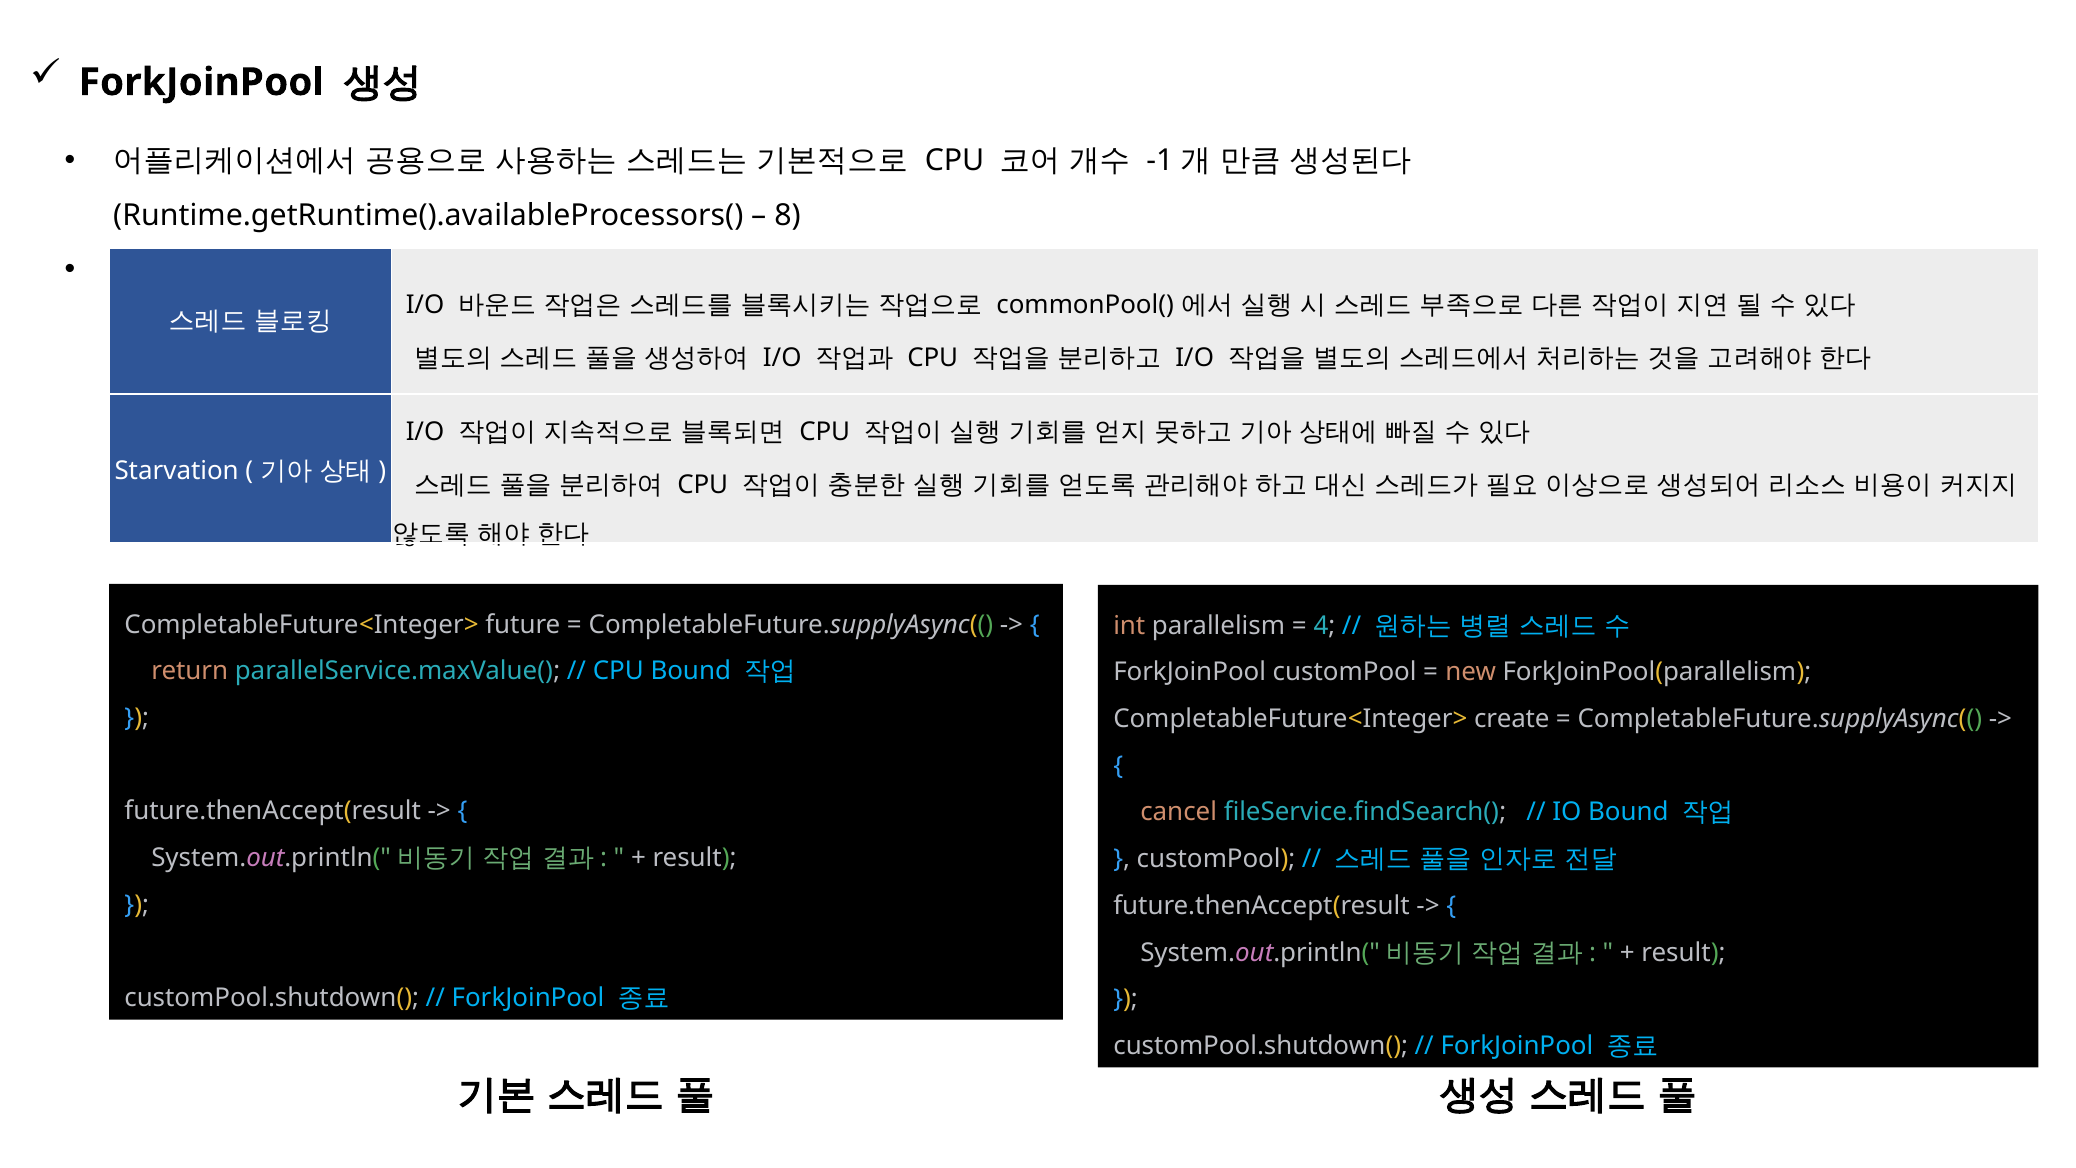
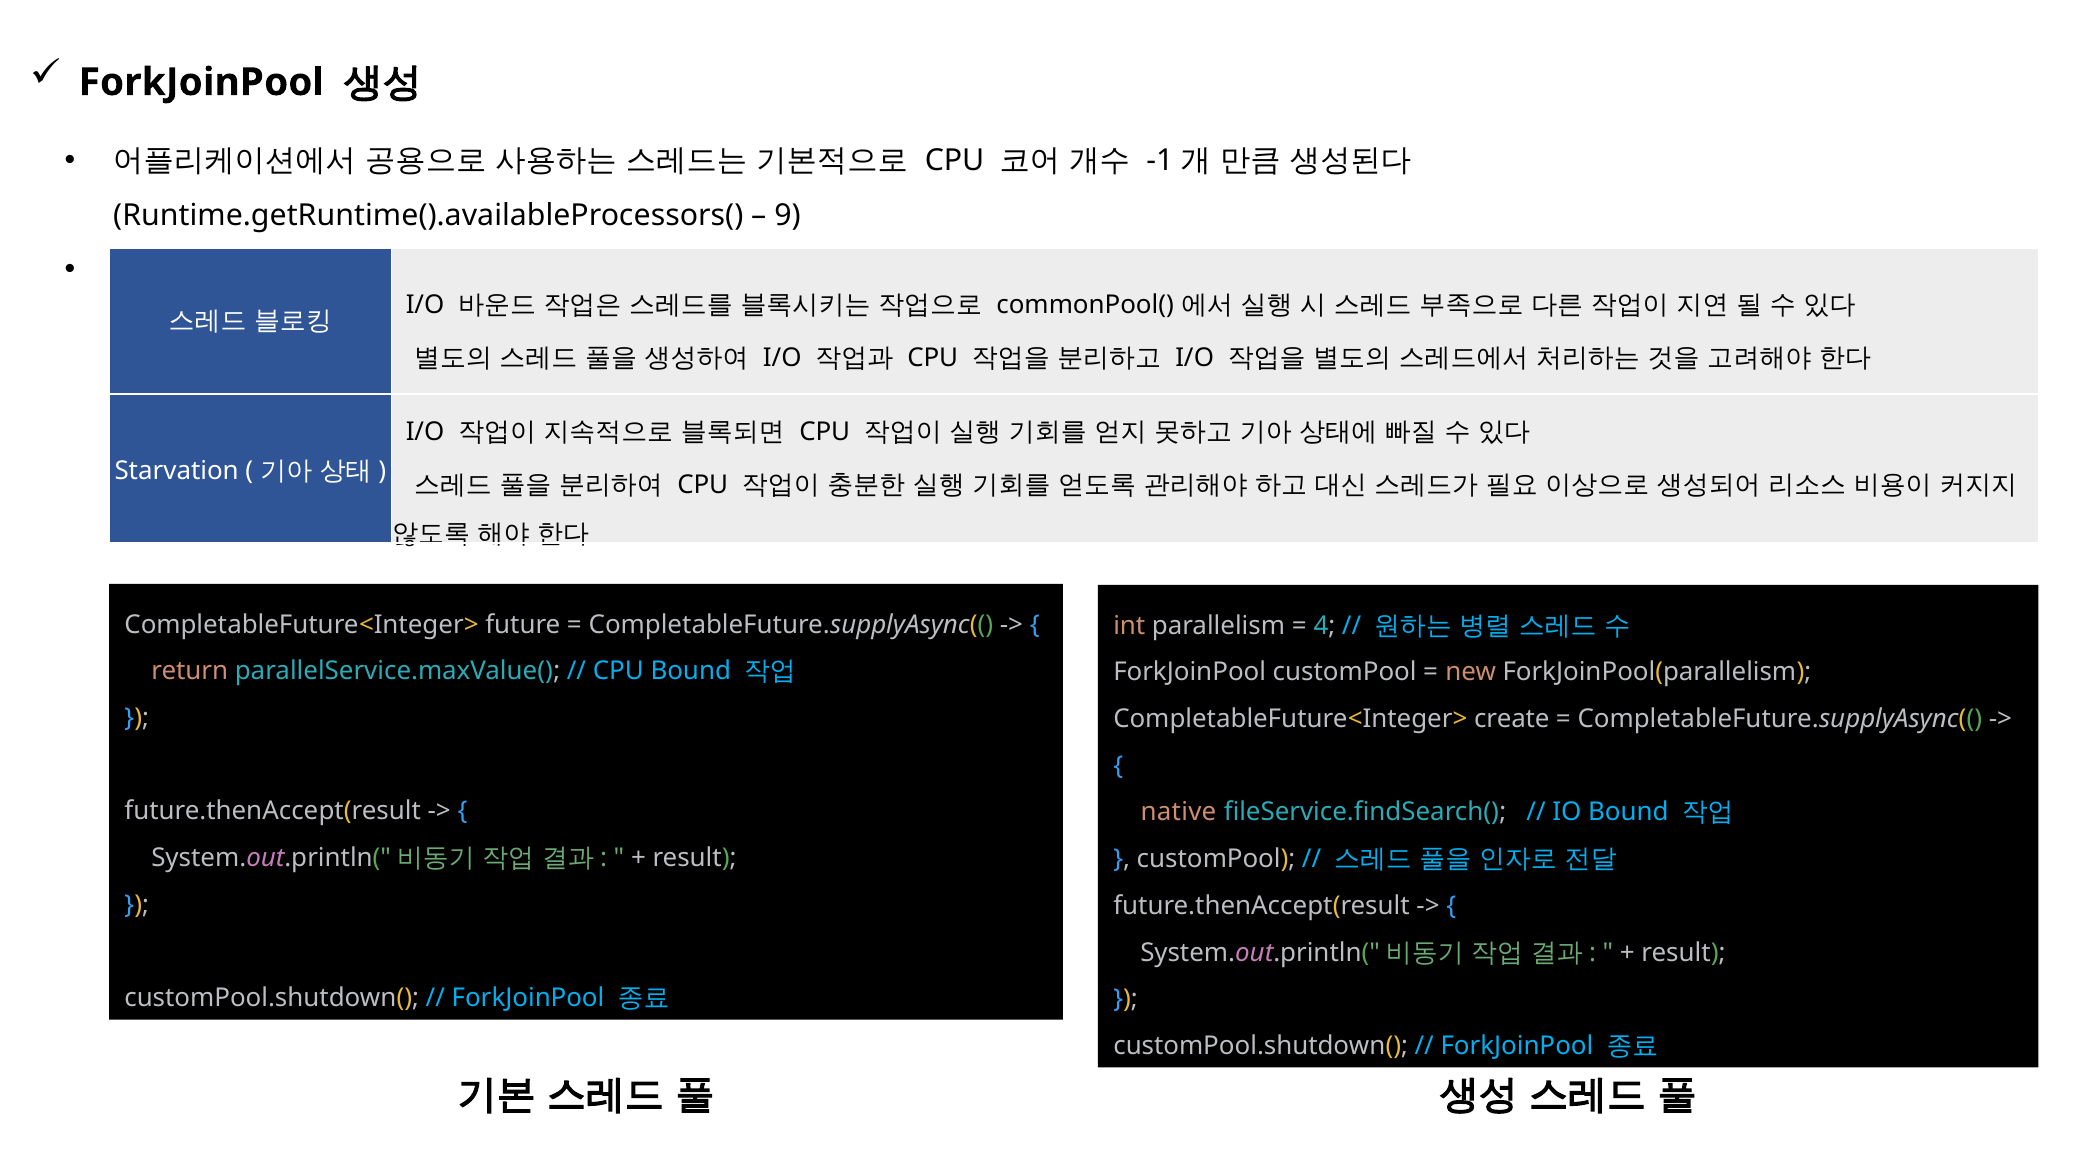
8: 8 -> 9
cancel: cancel -> native
